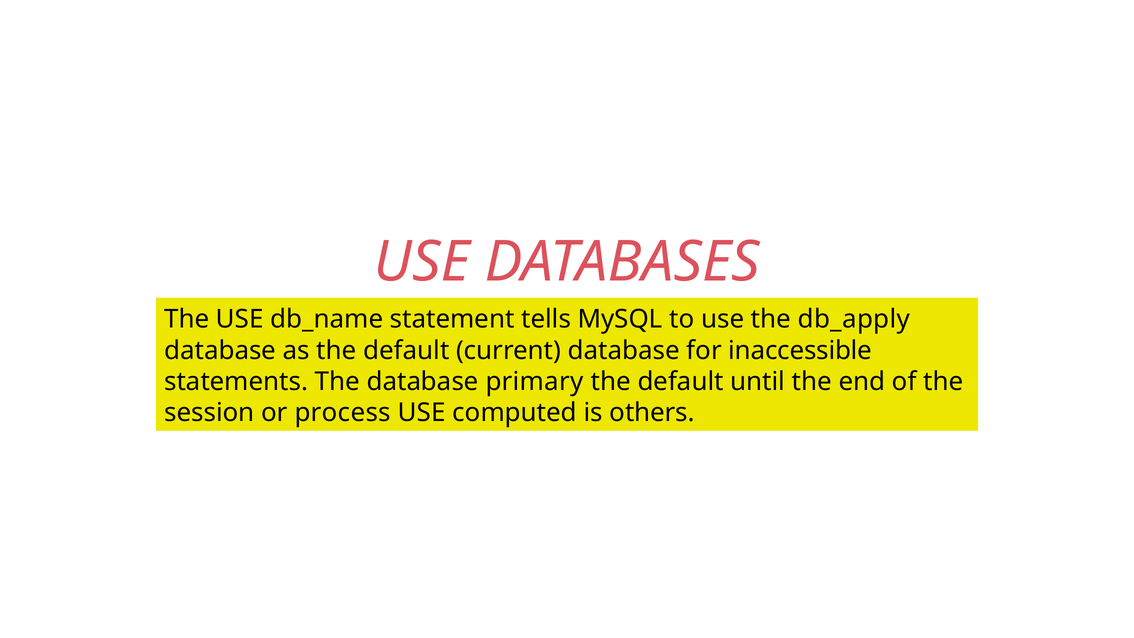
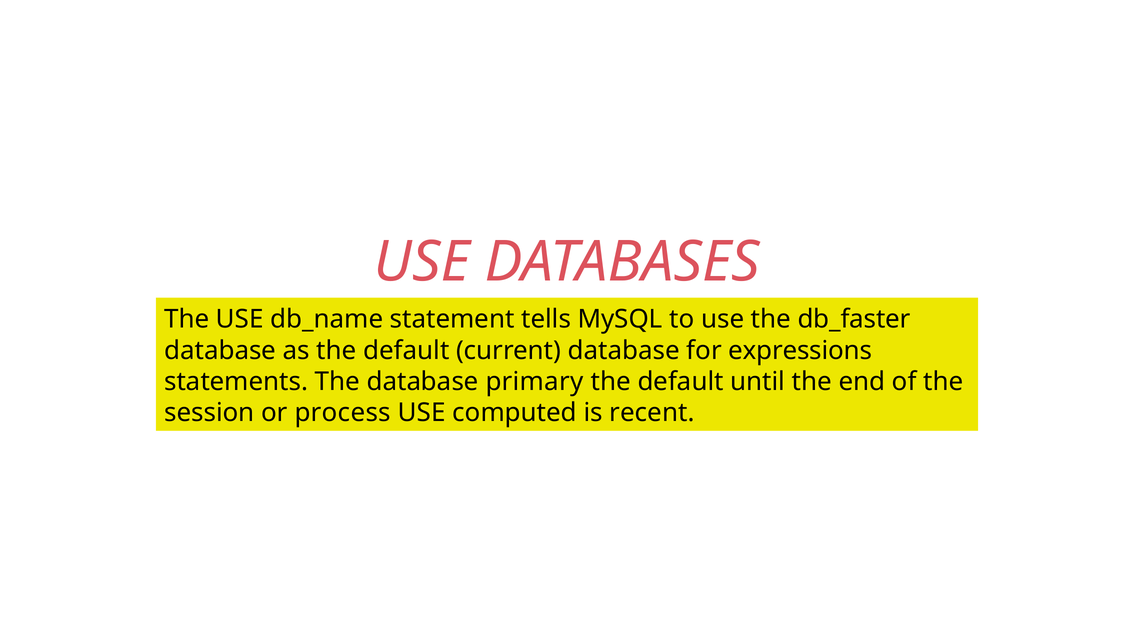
db_apply: db_apply -> db_faster
inaccessible: inaccessible -> expressions
others: others -> recent
